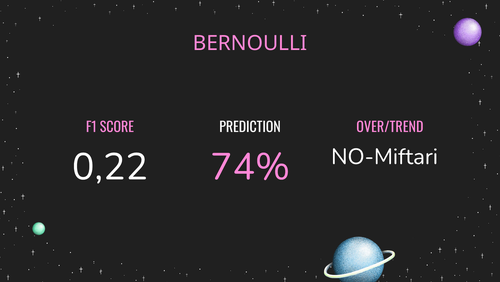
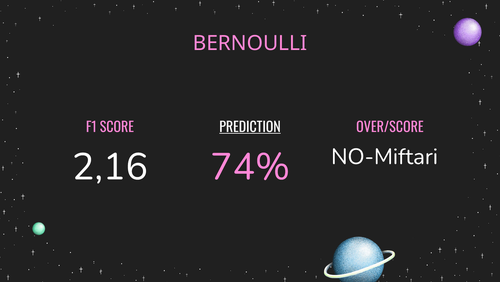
PREDICTION underline: none -> present
OVER/TREND: OVER/TREND -> OVER/SCORE
0,22: 0,22 -> 2,16
